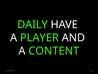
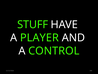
DAILY: DAILY -> STUFF
CONTENT: CONTENT -> CONTROL
